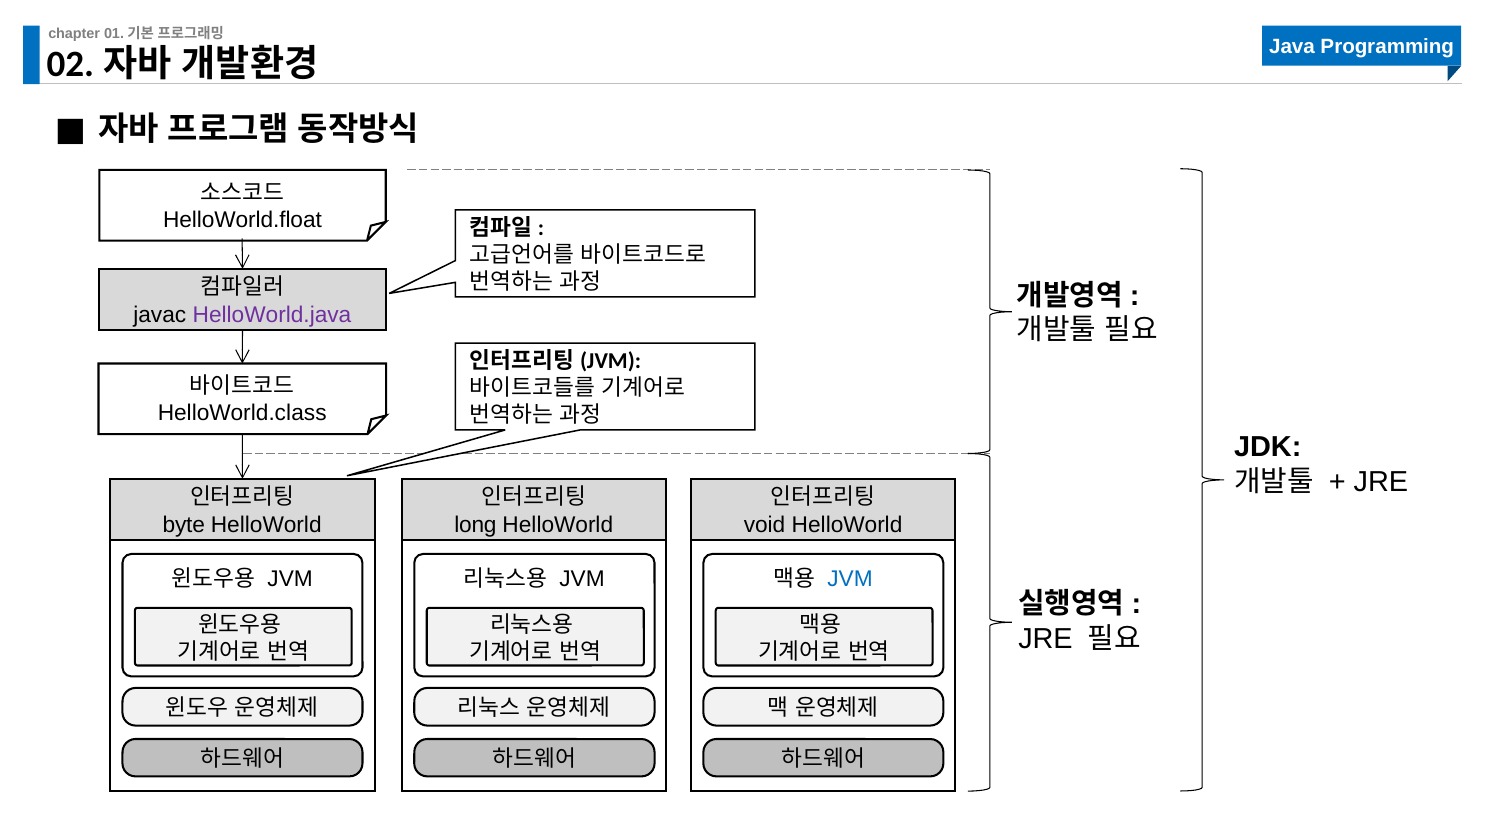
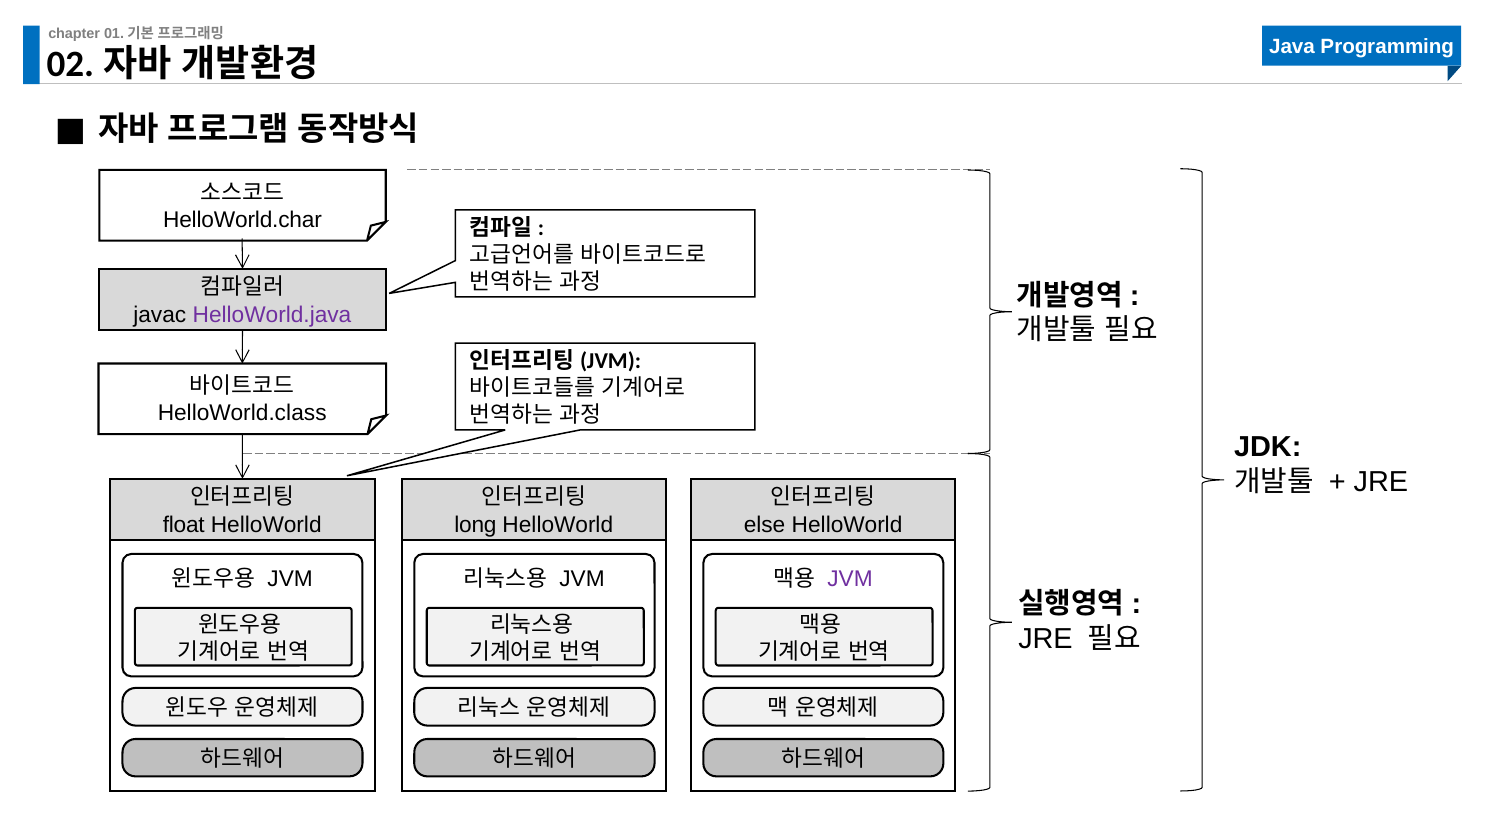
HelloWorld.float: HelloWorld.float -> HelloWorld.char
byte: byte -> float
void: void -> else
JVM at (850, 579) colour: blue -> purple
